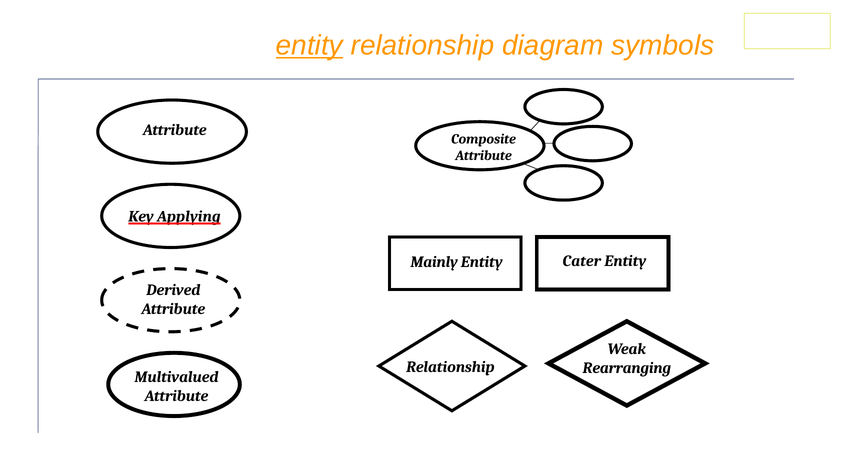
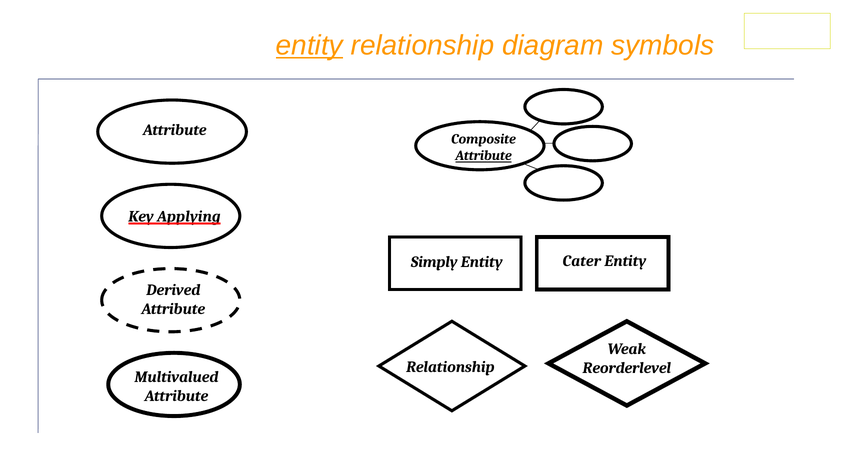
Attribute at (484, 156) underline: none -> present
Mainly: Mainly -> Simply
Rearranging: Rearranging -> Reorderlevel
